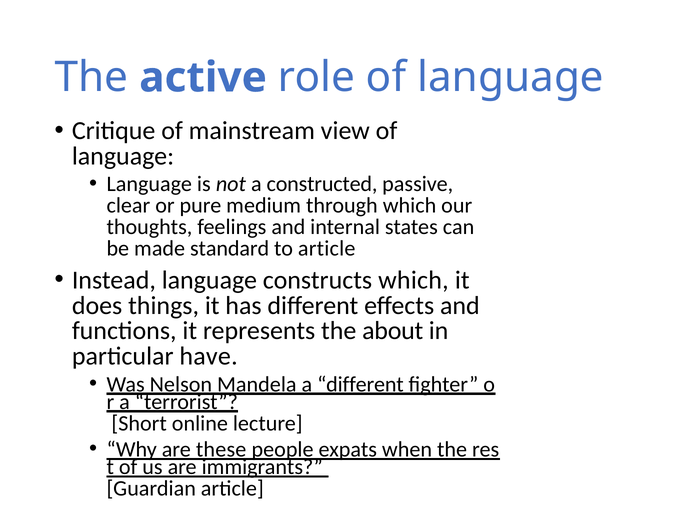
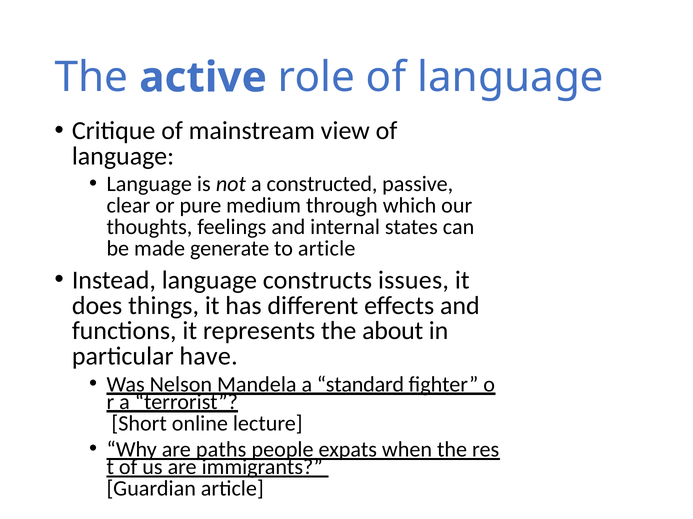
standard: standard -> generate
constructs which: which -> issues
a different: different -> standard
these: these -> paths
